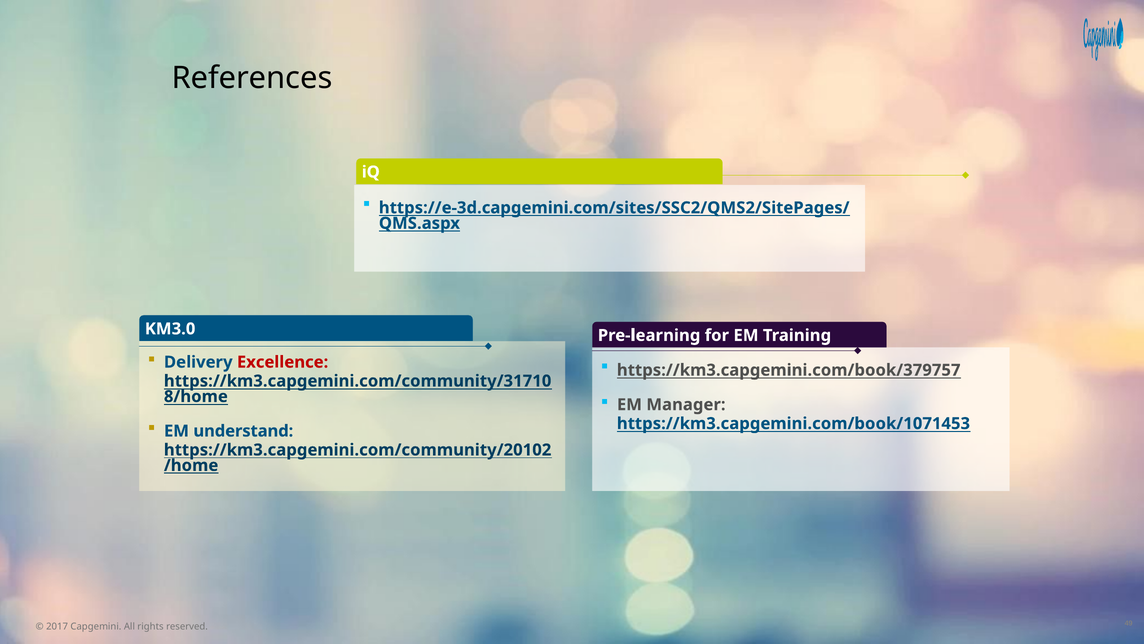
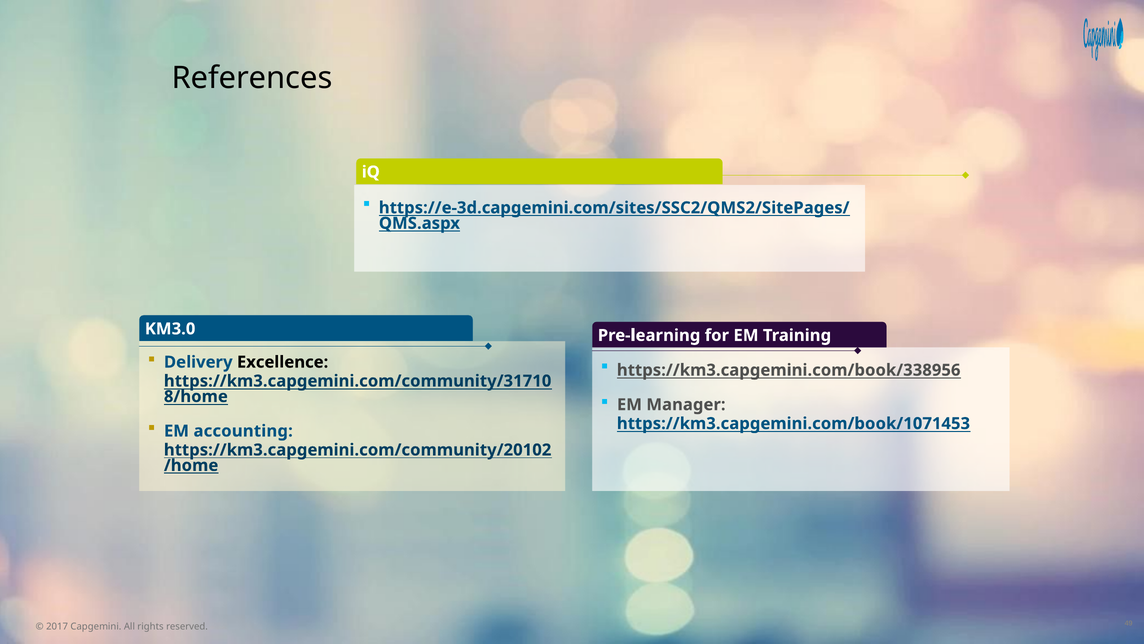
Excellence colour: red -> black
https://km3.capgemini.com/book/379757: https://km3.capgemini.com/book/379757 -> https://km3.capgemini.com/book/338956
understand: understand -> accounting
